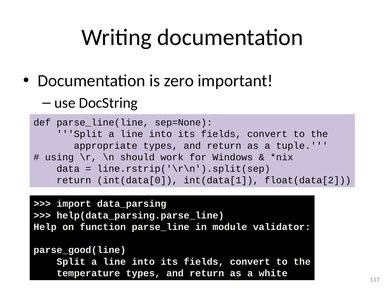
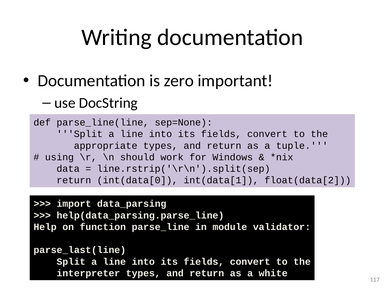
parse_good(line: parse_good(line -> parse_last(line
temperature: temperature -> interpreter
